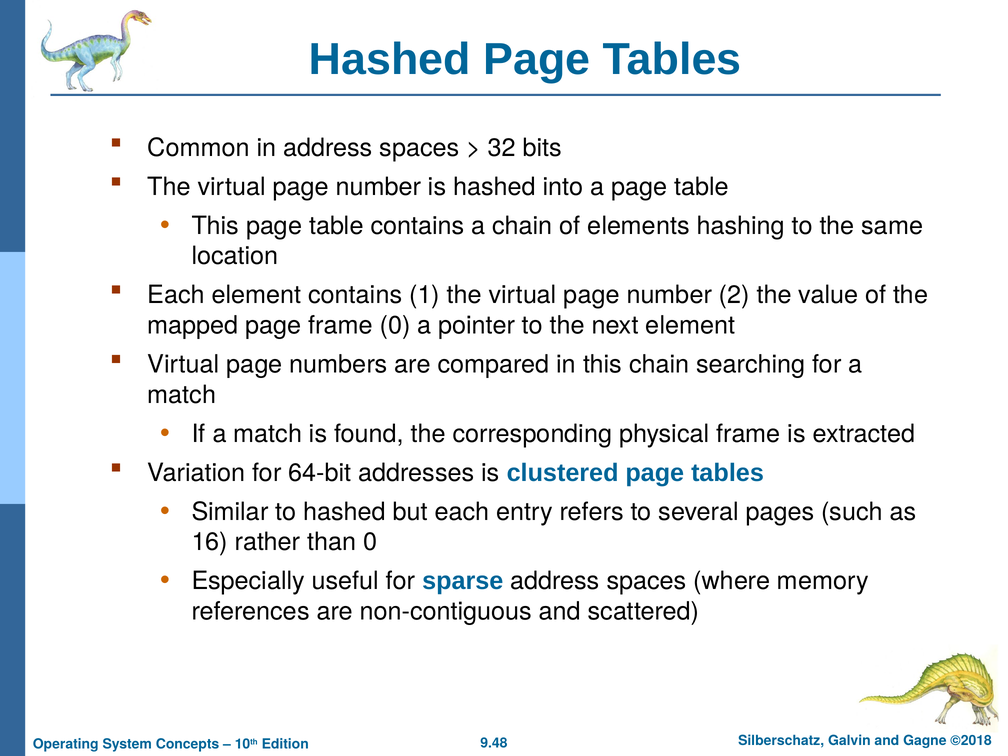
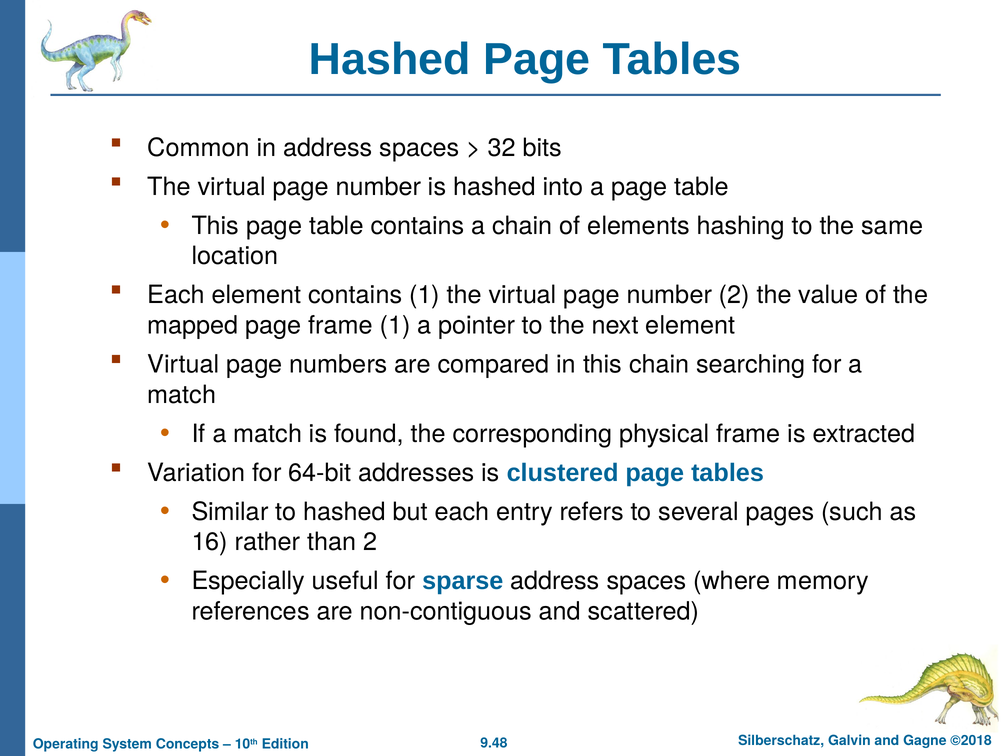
frame 0: 0 -> 1
than 0: 0 -> 2
